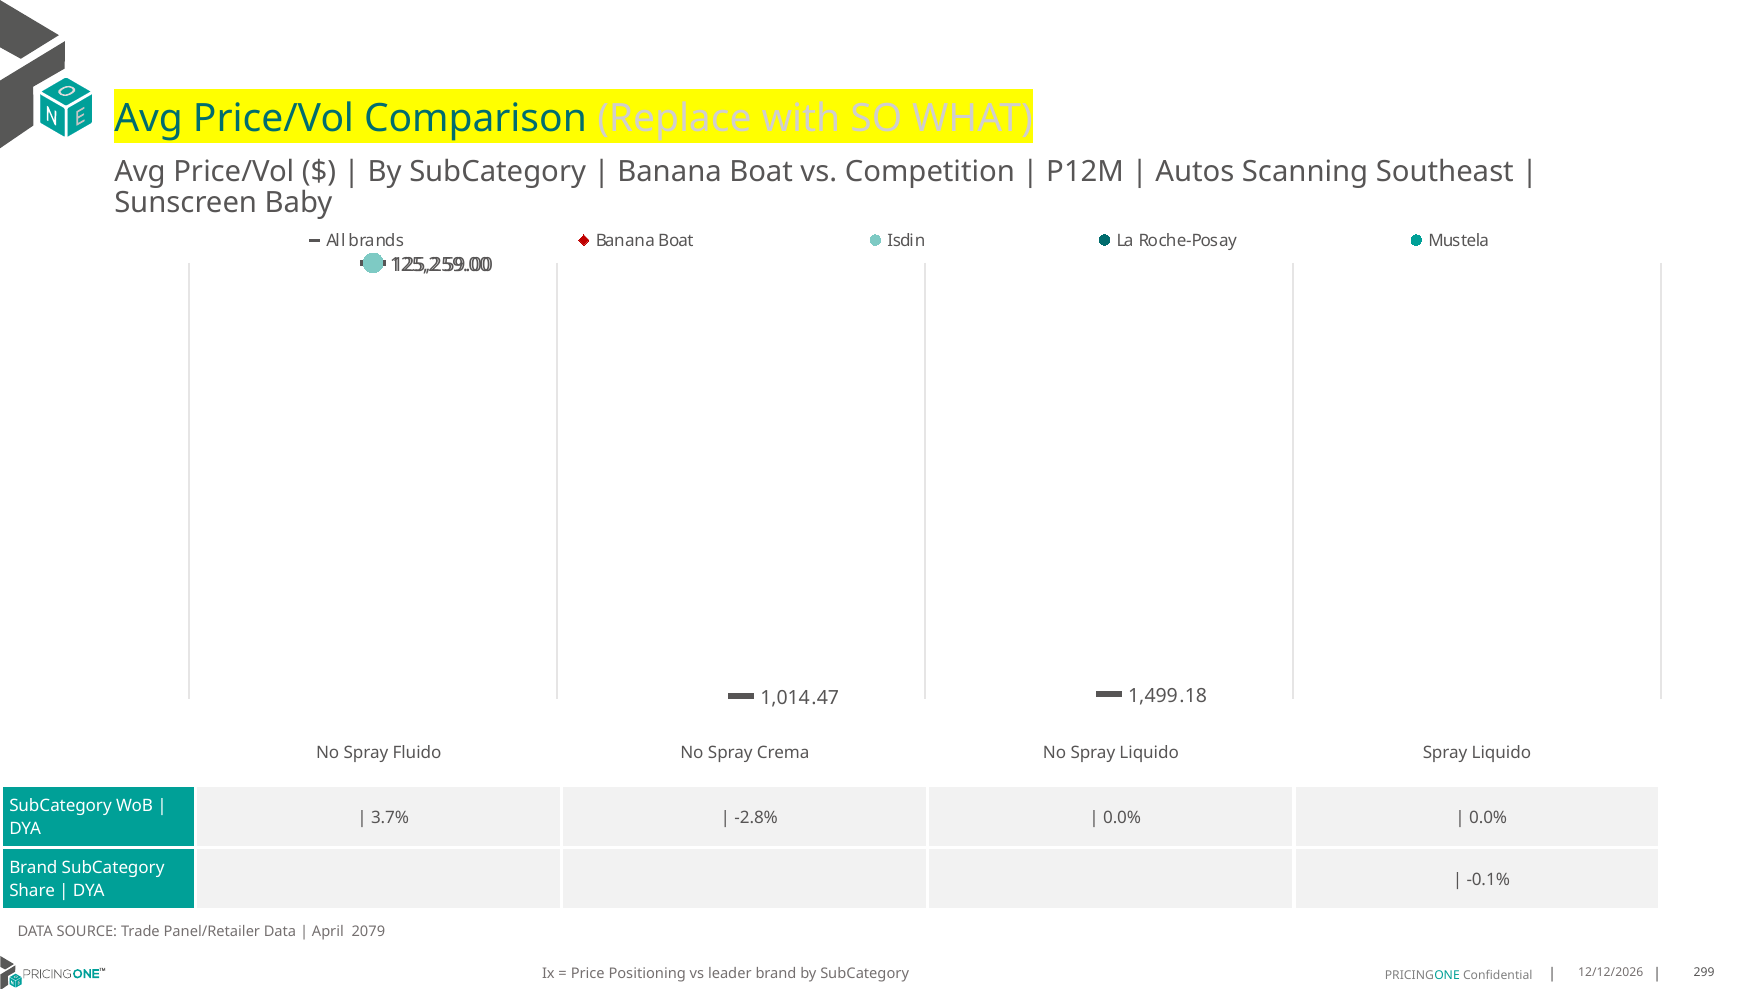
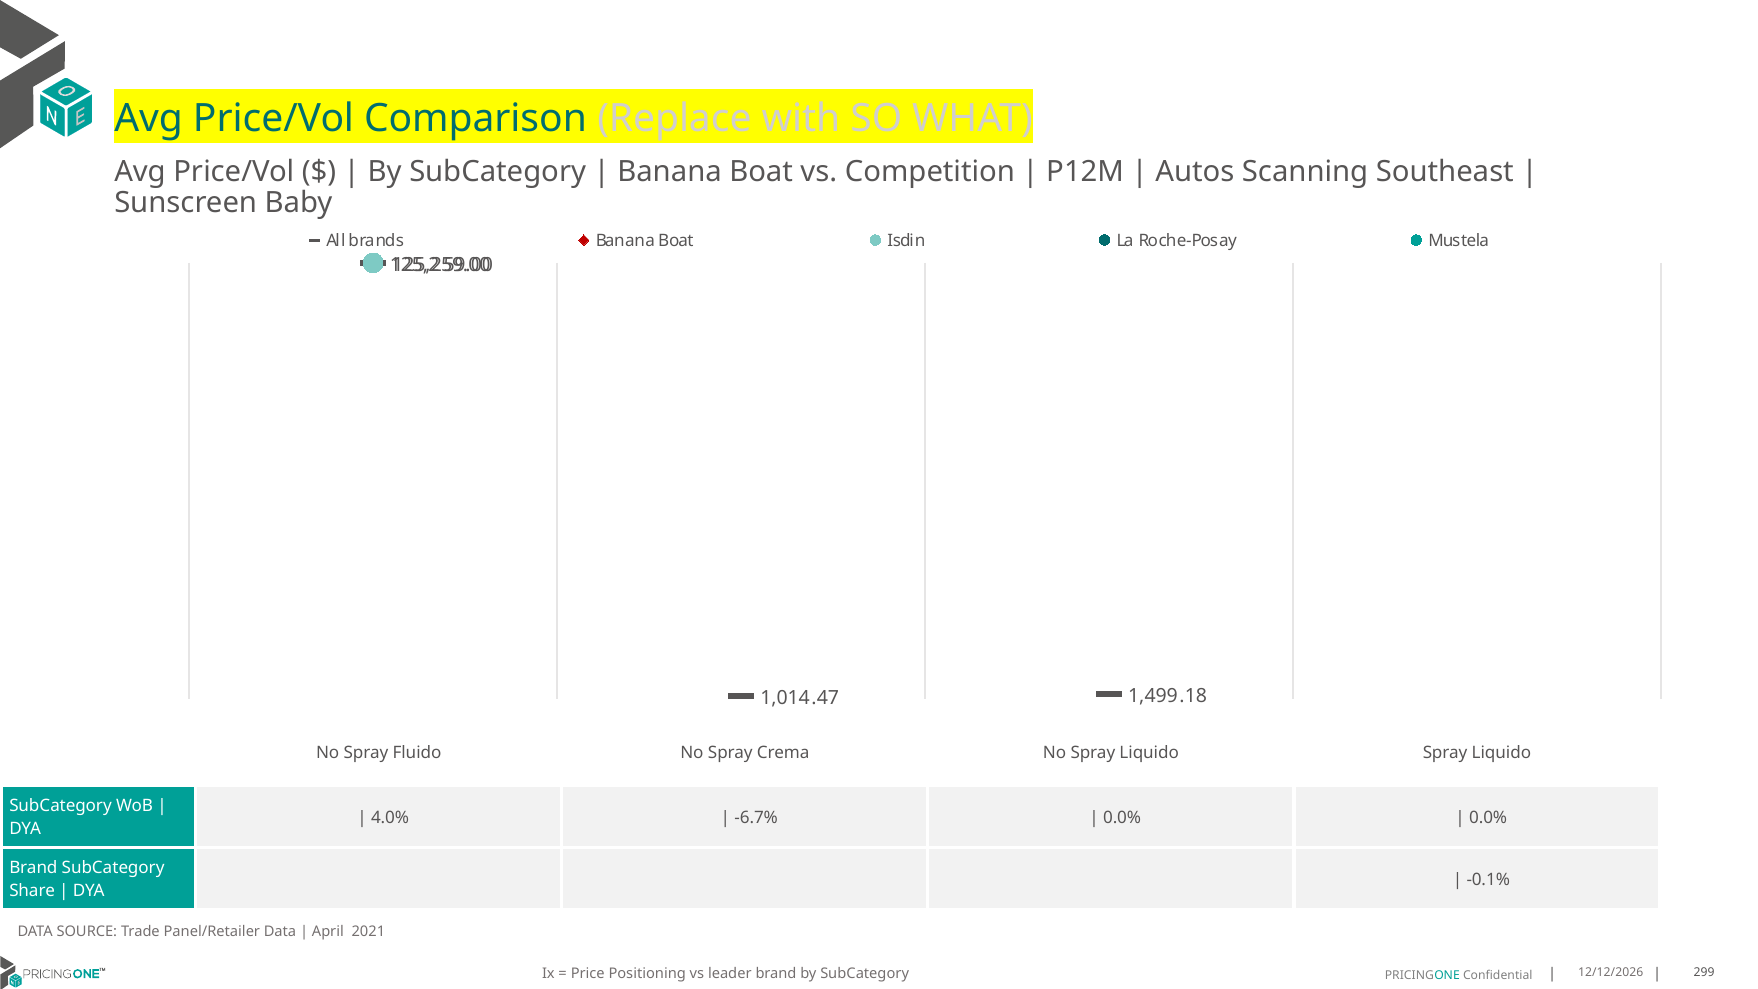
3.7%: 3.7% -> 4.0%
-2.8%: -2.8% -> -6.7%
2079: 2079 -> 2021
